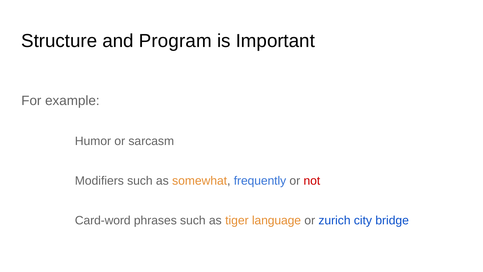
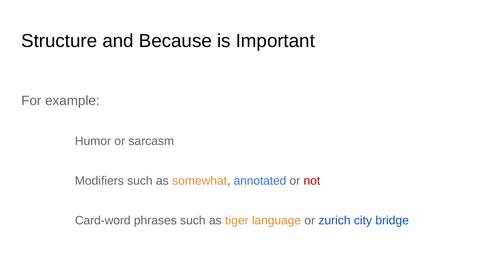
Program: Program -> Because
frequently: frequently -> annotated
